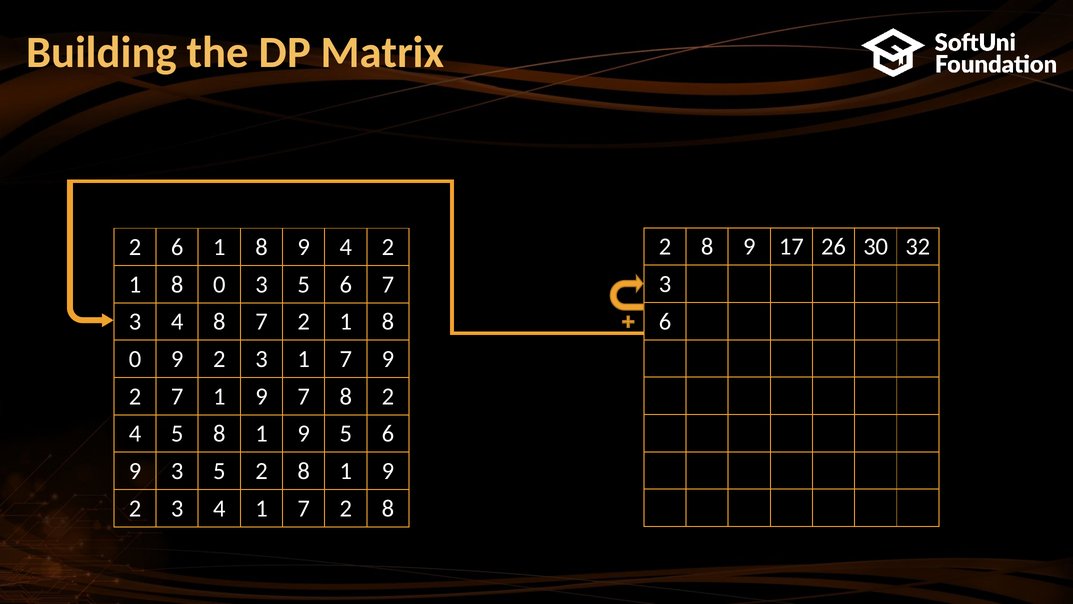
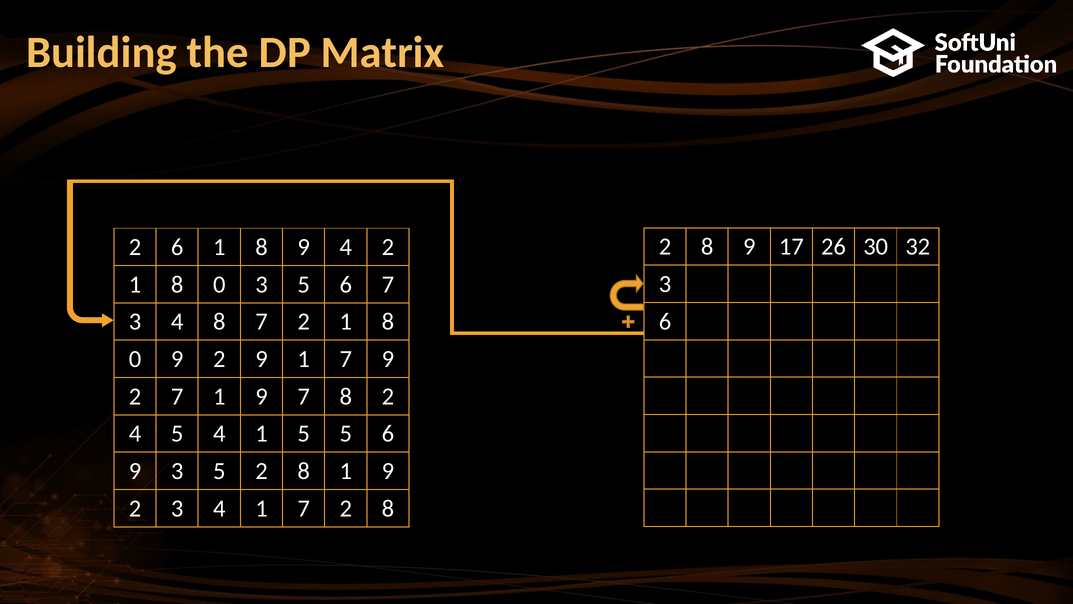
0 9 2 3: 3 -> 9
5 8: 8 -> 4
9 at (304, 434): 9 -> 5
